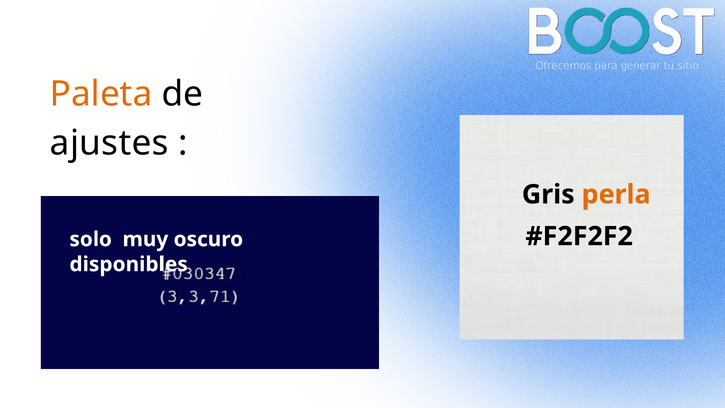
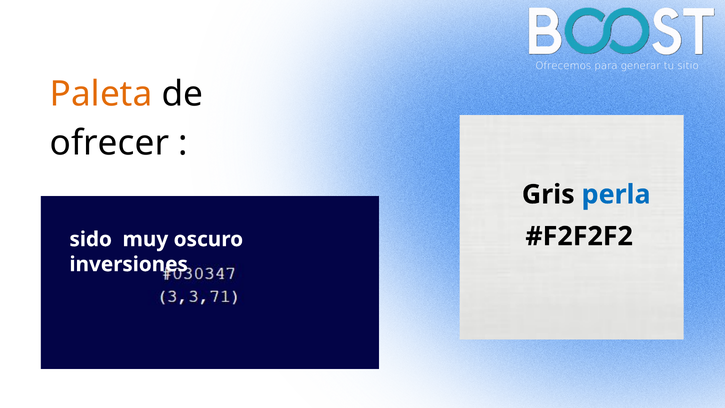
ajustes: ajustes -> ofrecer
perla colour: orange -> blue
solo: solo -> sido
disponibles: disponibles -> inversiones
